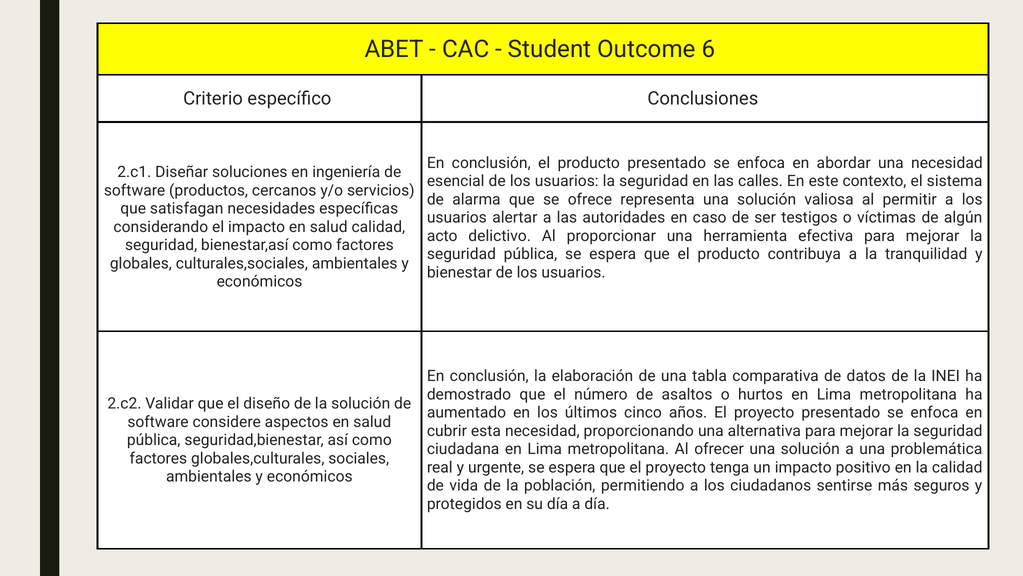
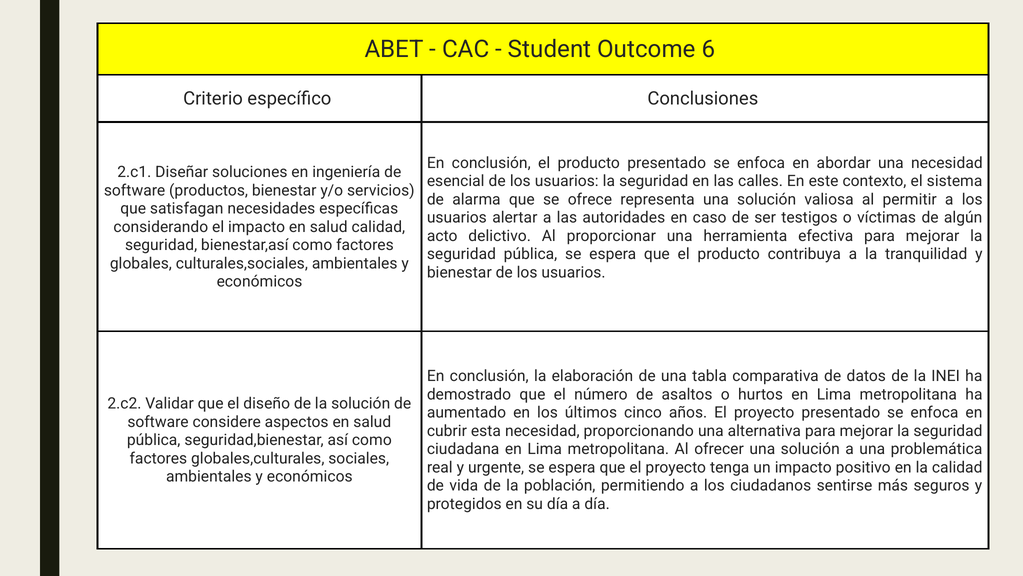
productos cercanos: cercanos -> bienestar
